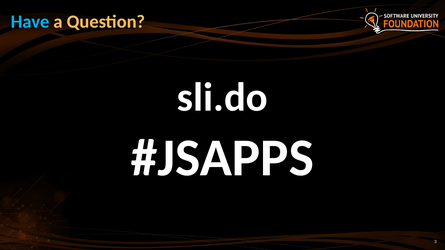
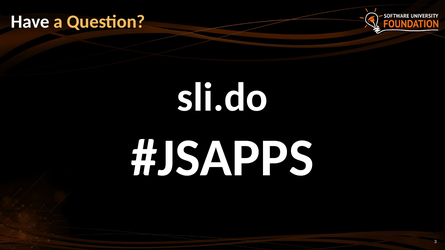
Have colour: light blue -> white
